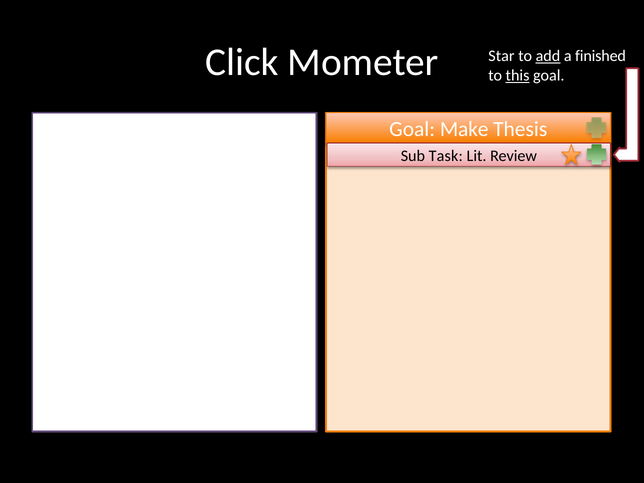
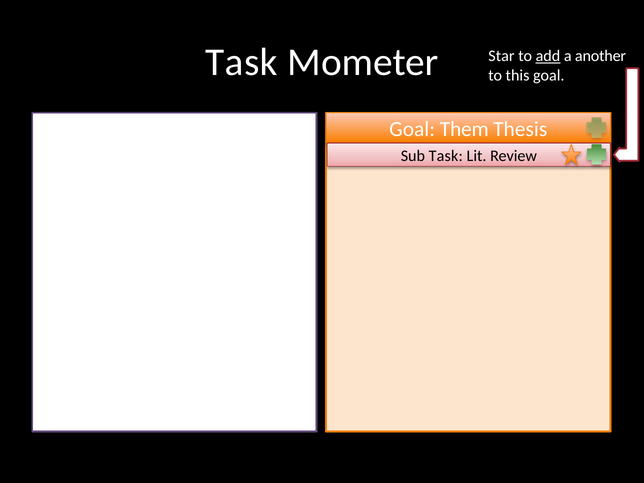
Click at (242, 62): Click -> Task
finished: finished -> another
this underline: present -> none
Make: Make -> Them
